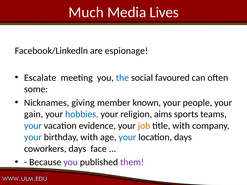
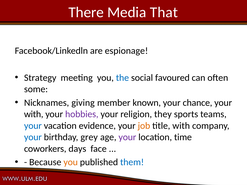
Much: Much -> There
Lives: Lives -> That
Escalate: Escalate -> Strategy
people: people -> chance
gain at (34, 114): gain -> with
hobbies colour: blue -> purple
aims: aims -> they
birthday with: with -> grey
your at (127, 137) colour: blue -> purple
location days: days -> time
you at (71, 162) colour: purple -> orange
them colour: purple -> blue
